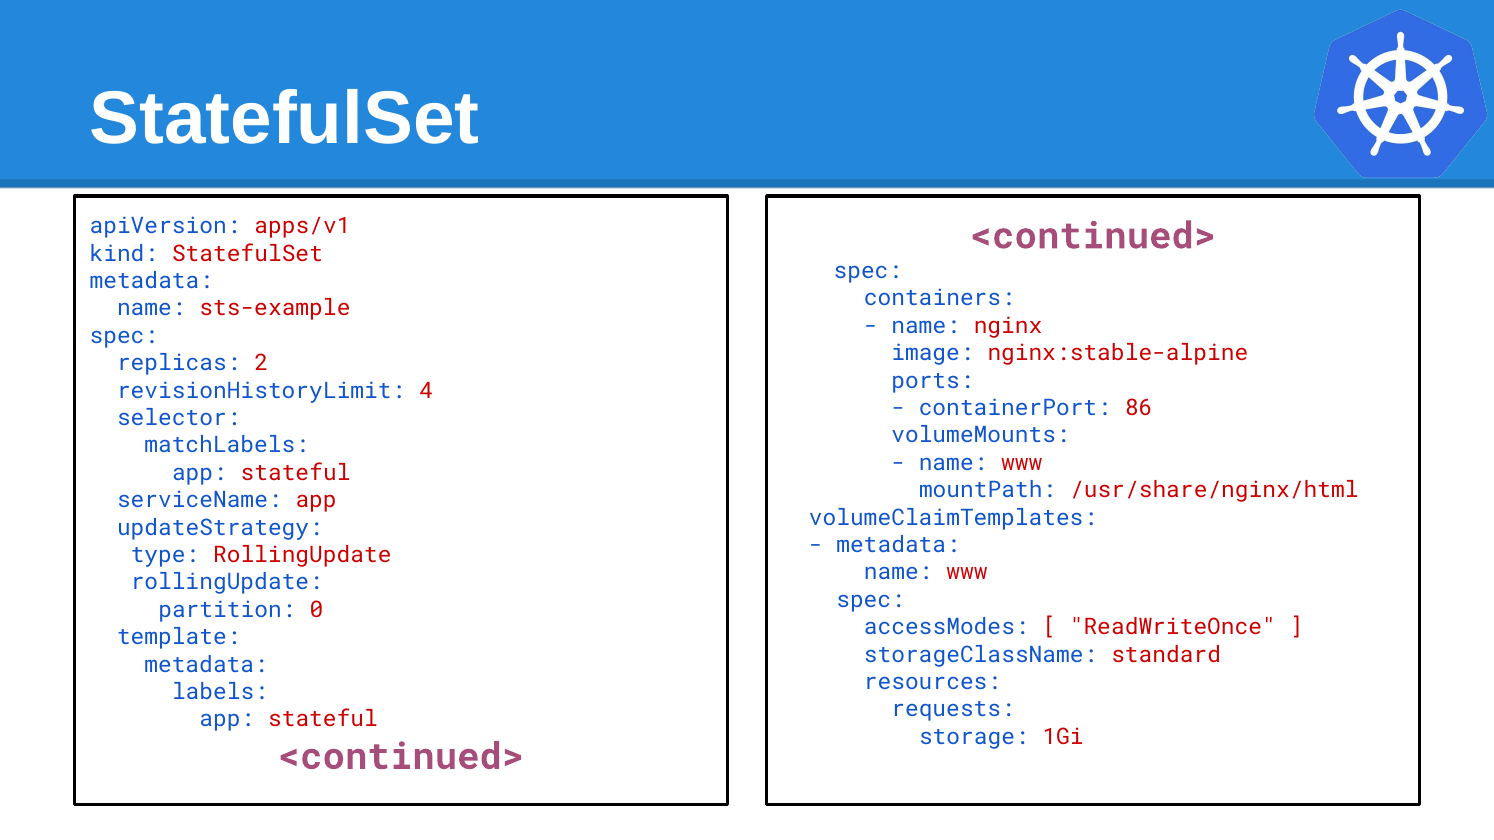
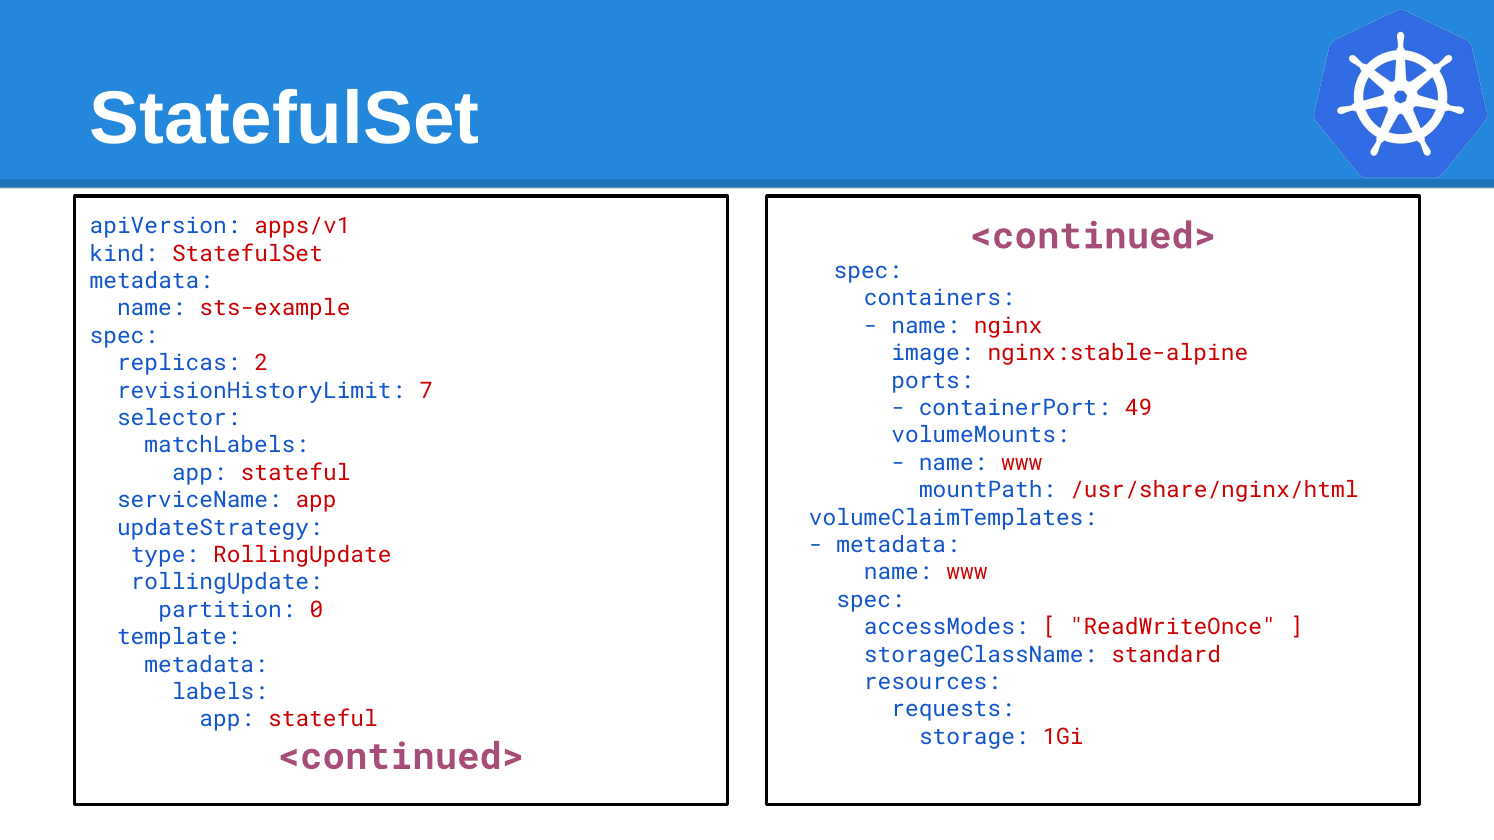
4: 4 -> 7
86: 86 -> 49
